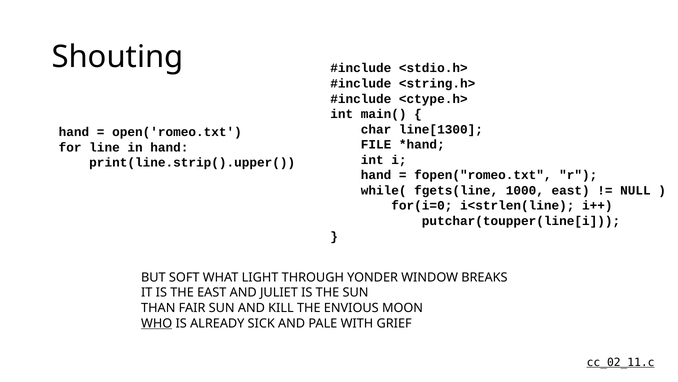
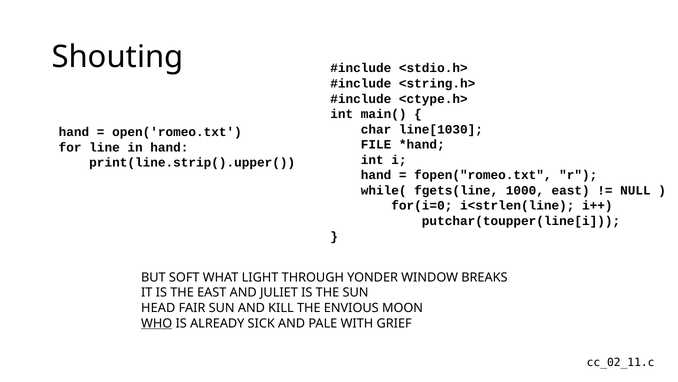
line[1300: line[1300 -> line[1030
THAN: THAN -> HEAD
cc_02_11.c underline: present -> none
